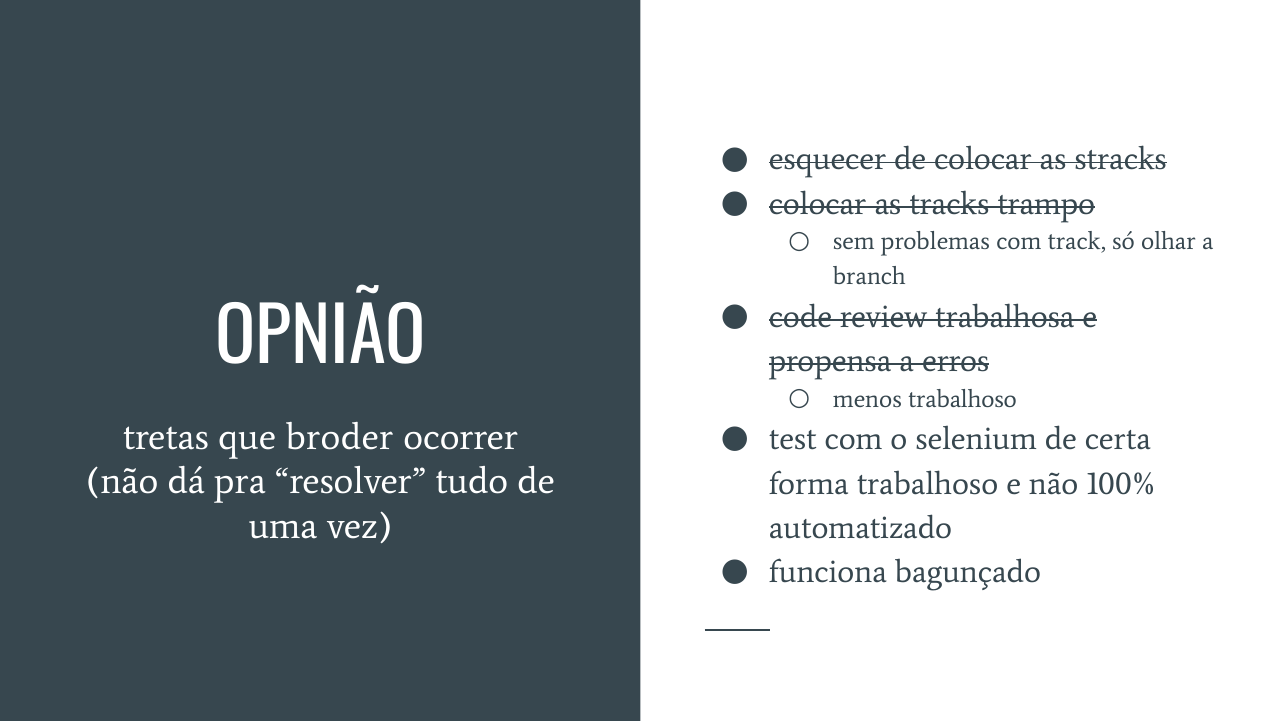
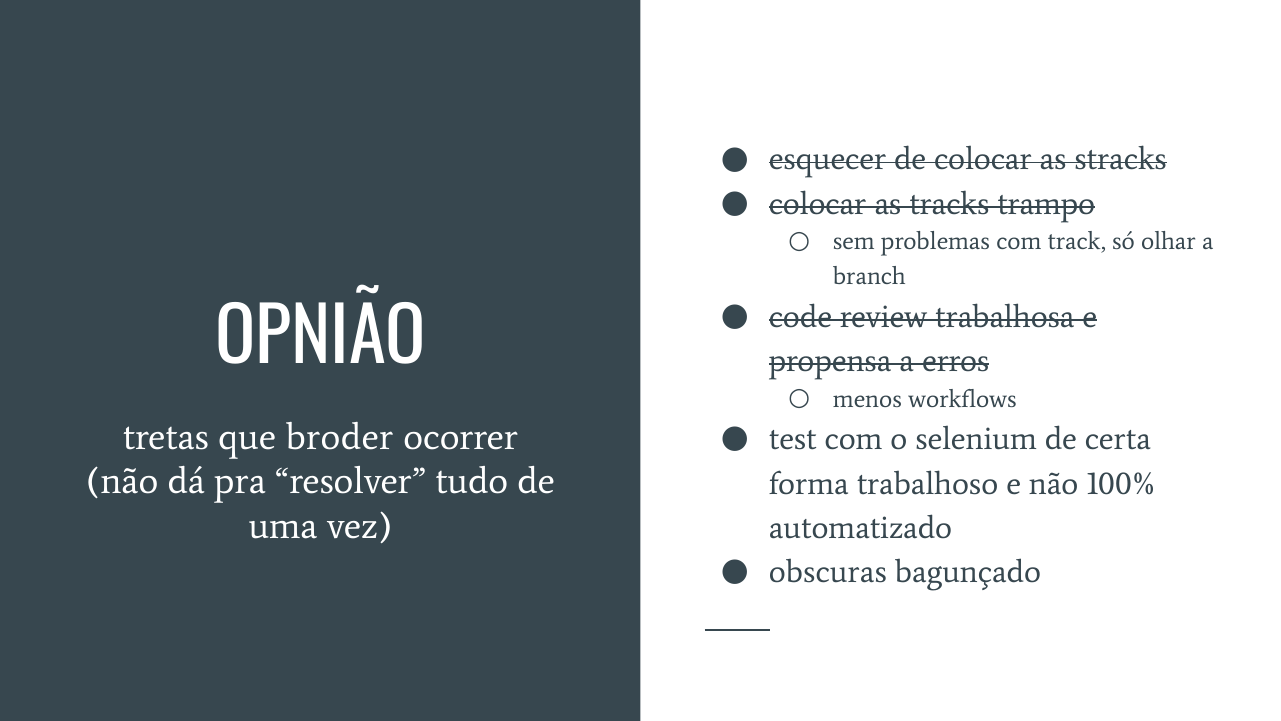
menos trabalhoso: trabalhoso -> workflows
funciona: funciona -> obscuras
